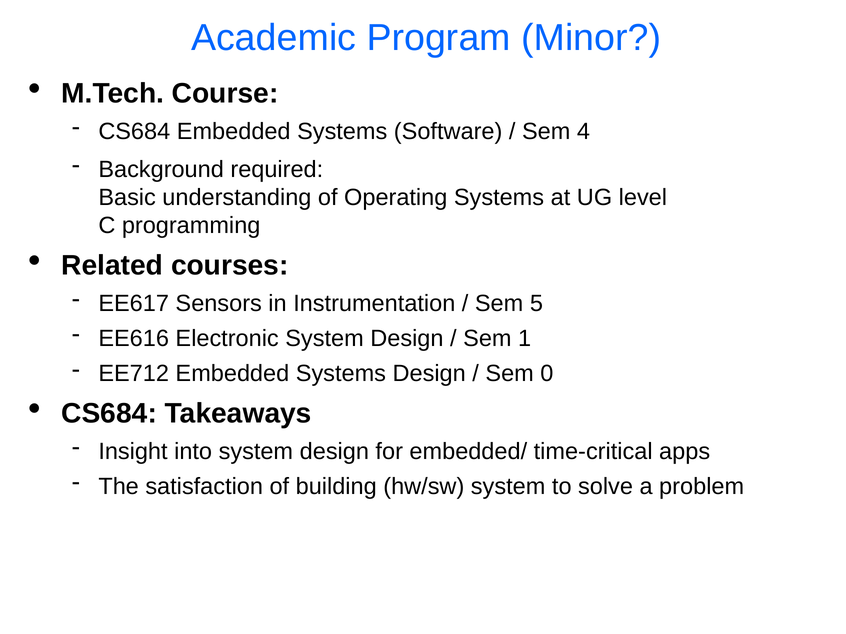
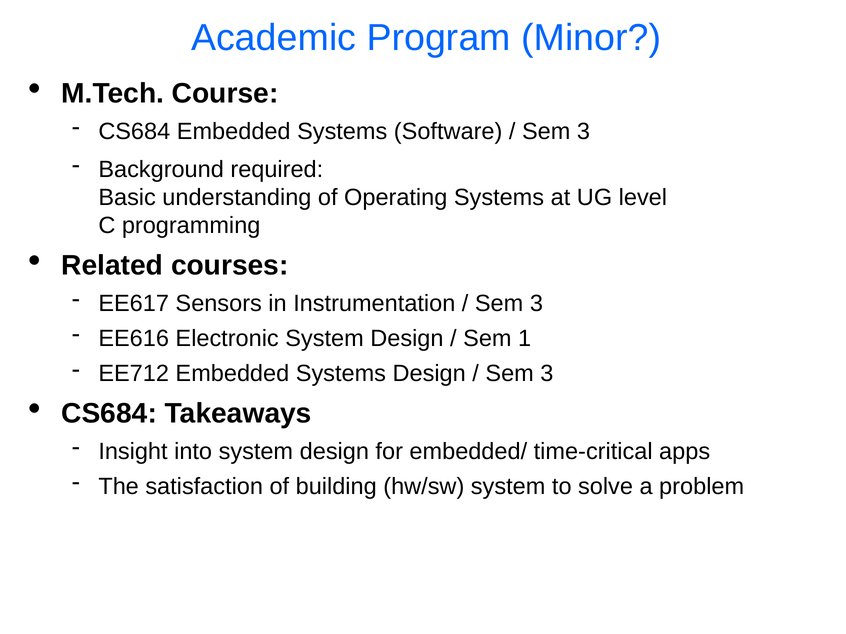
4 at (584, 131): 4 -> 3
5 at (536, 303): 5 -> 3
0 at (547, 374): 0 -> 3
